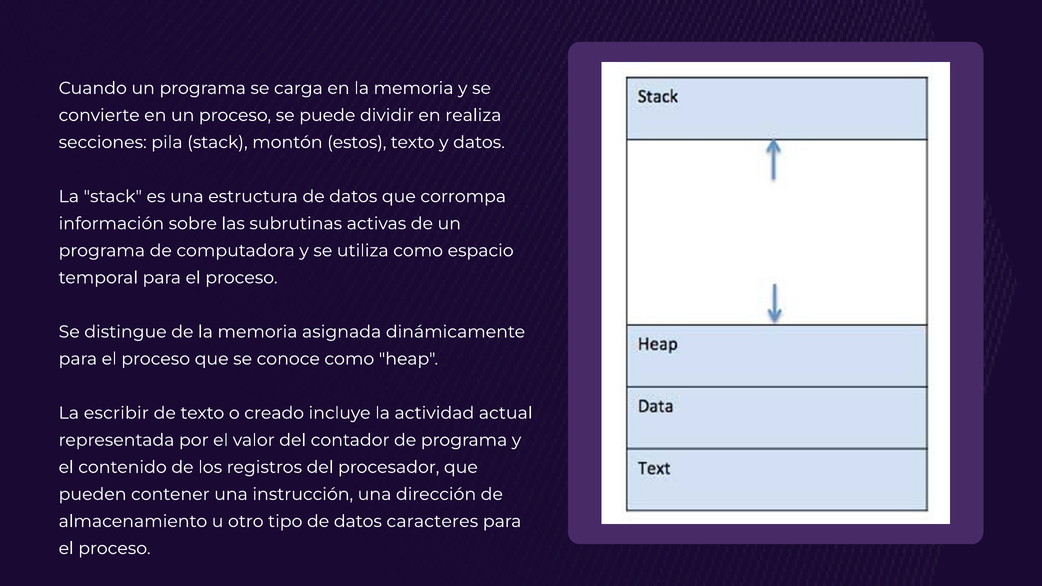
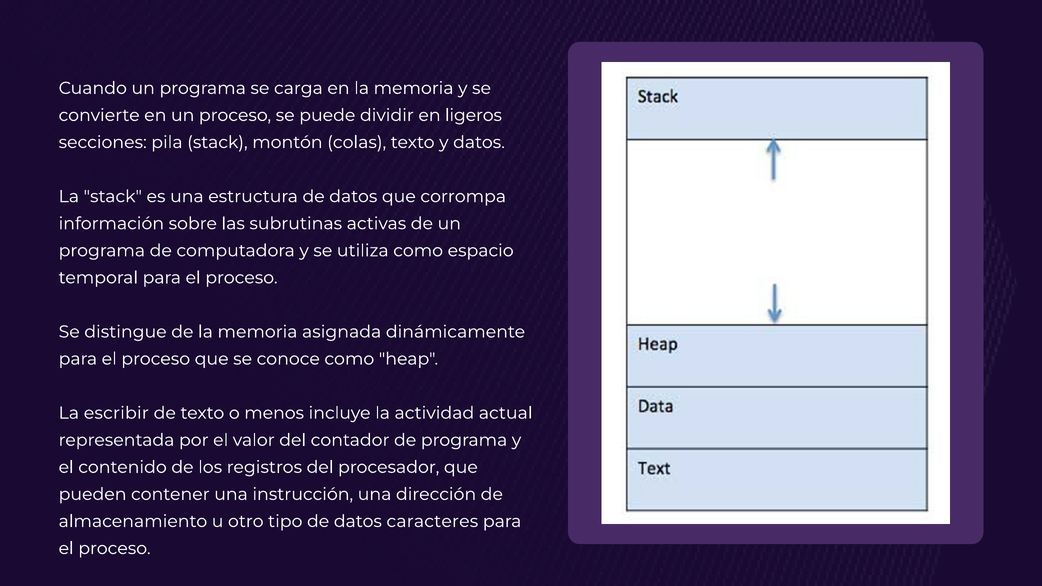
realiza: realiza -> ligeros
estos: estos -> colas
creado: creado -> menos
